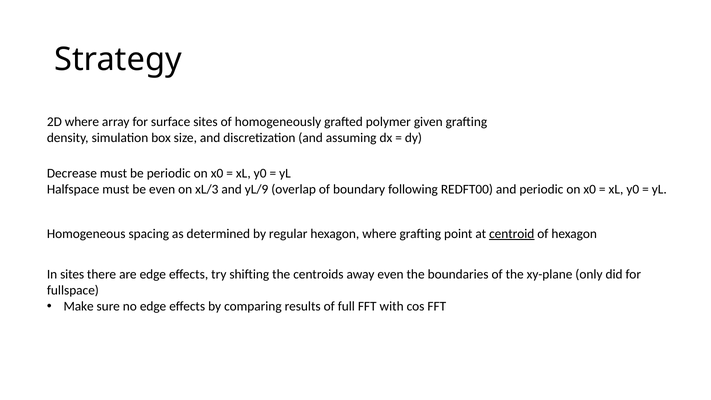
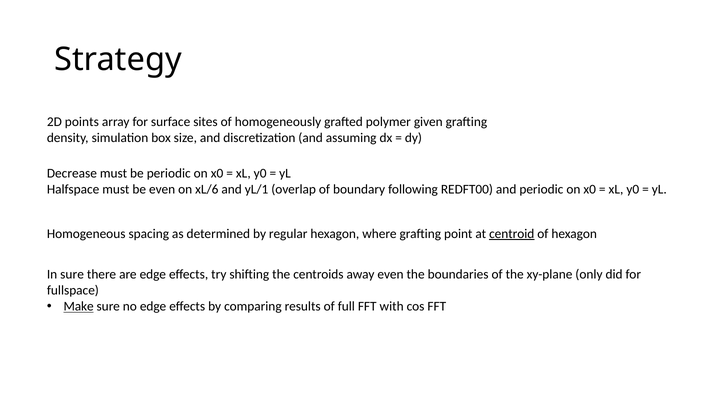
2D where: where -> points
xL/3: xL/3 -> xL/6
yL/9: yL/9 -> yL/1
In sites: sites -> sure
Make underline: none -> present
